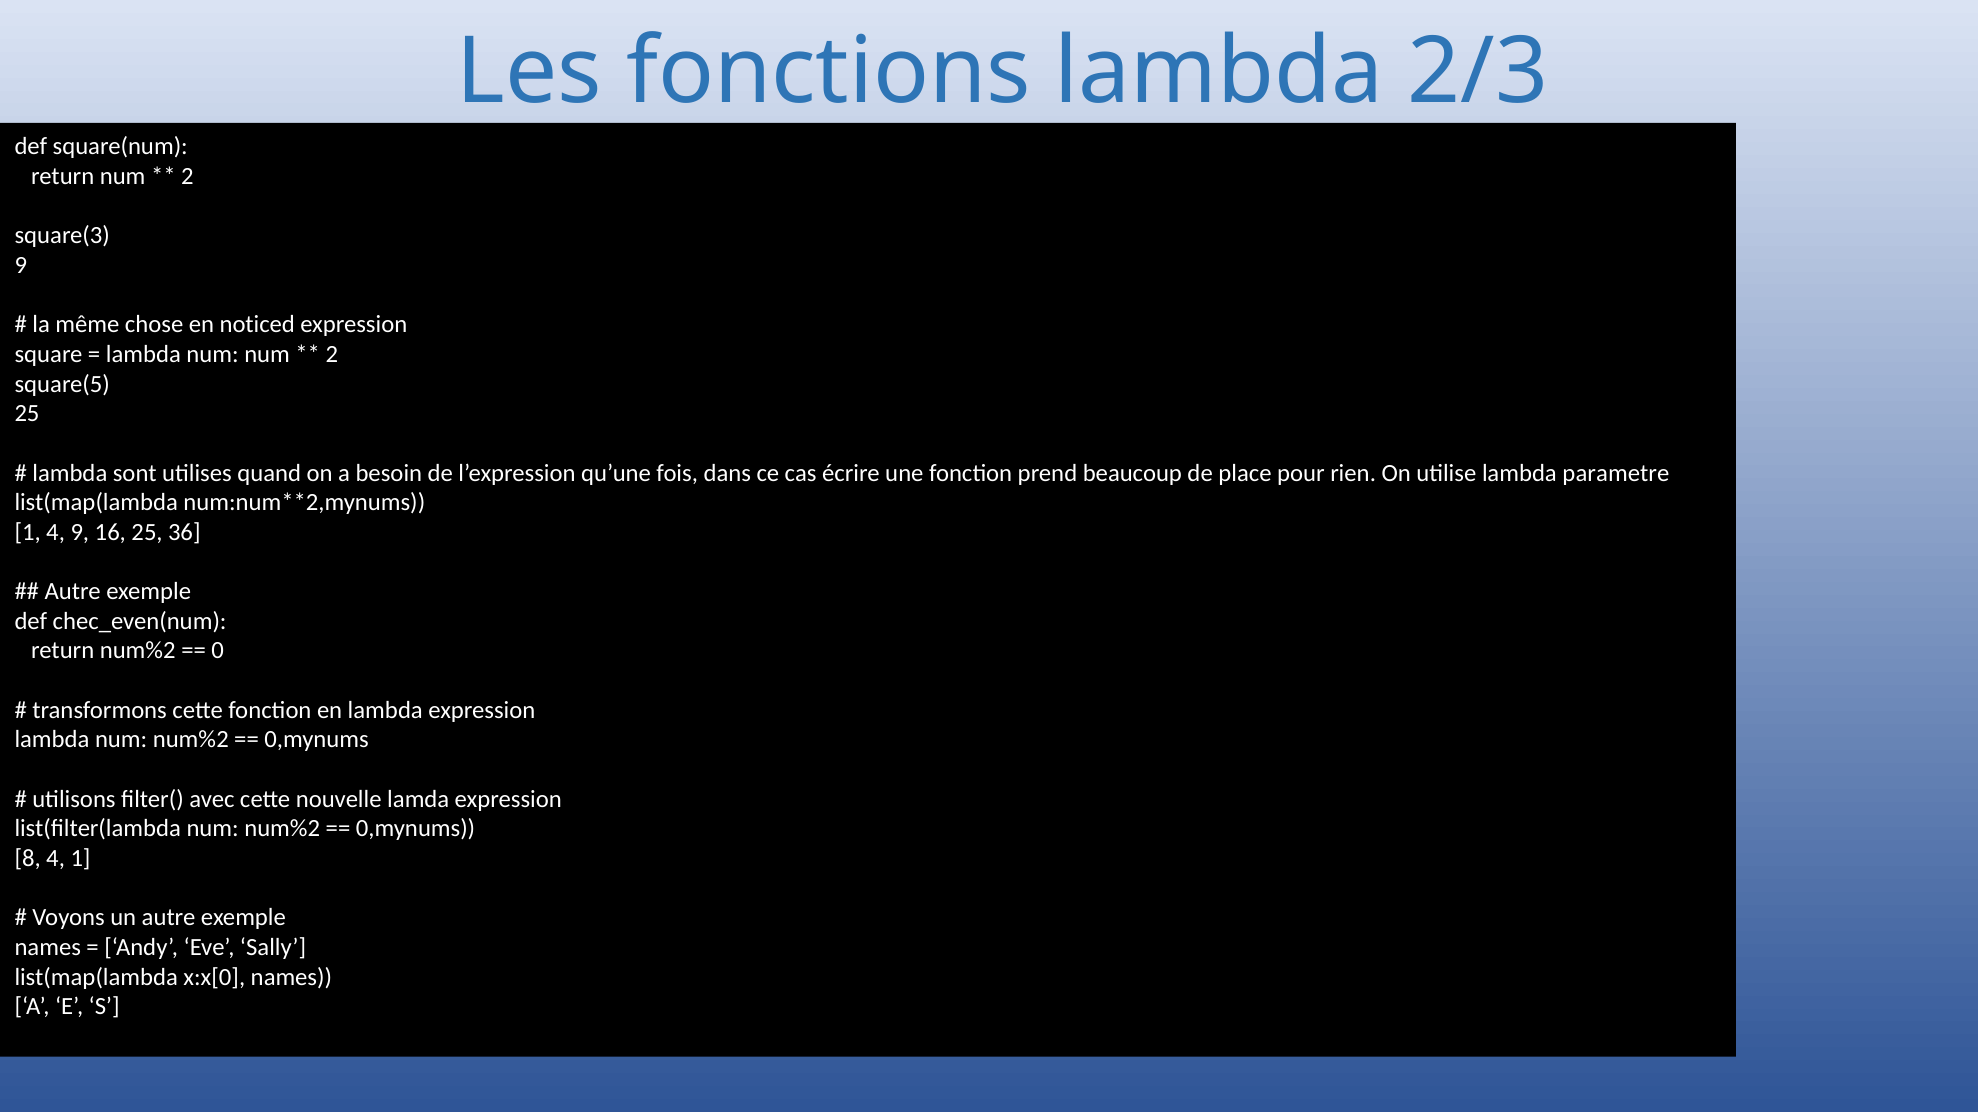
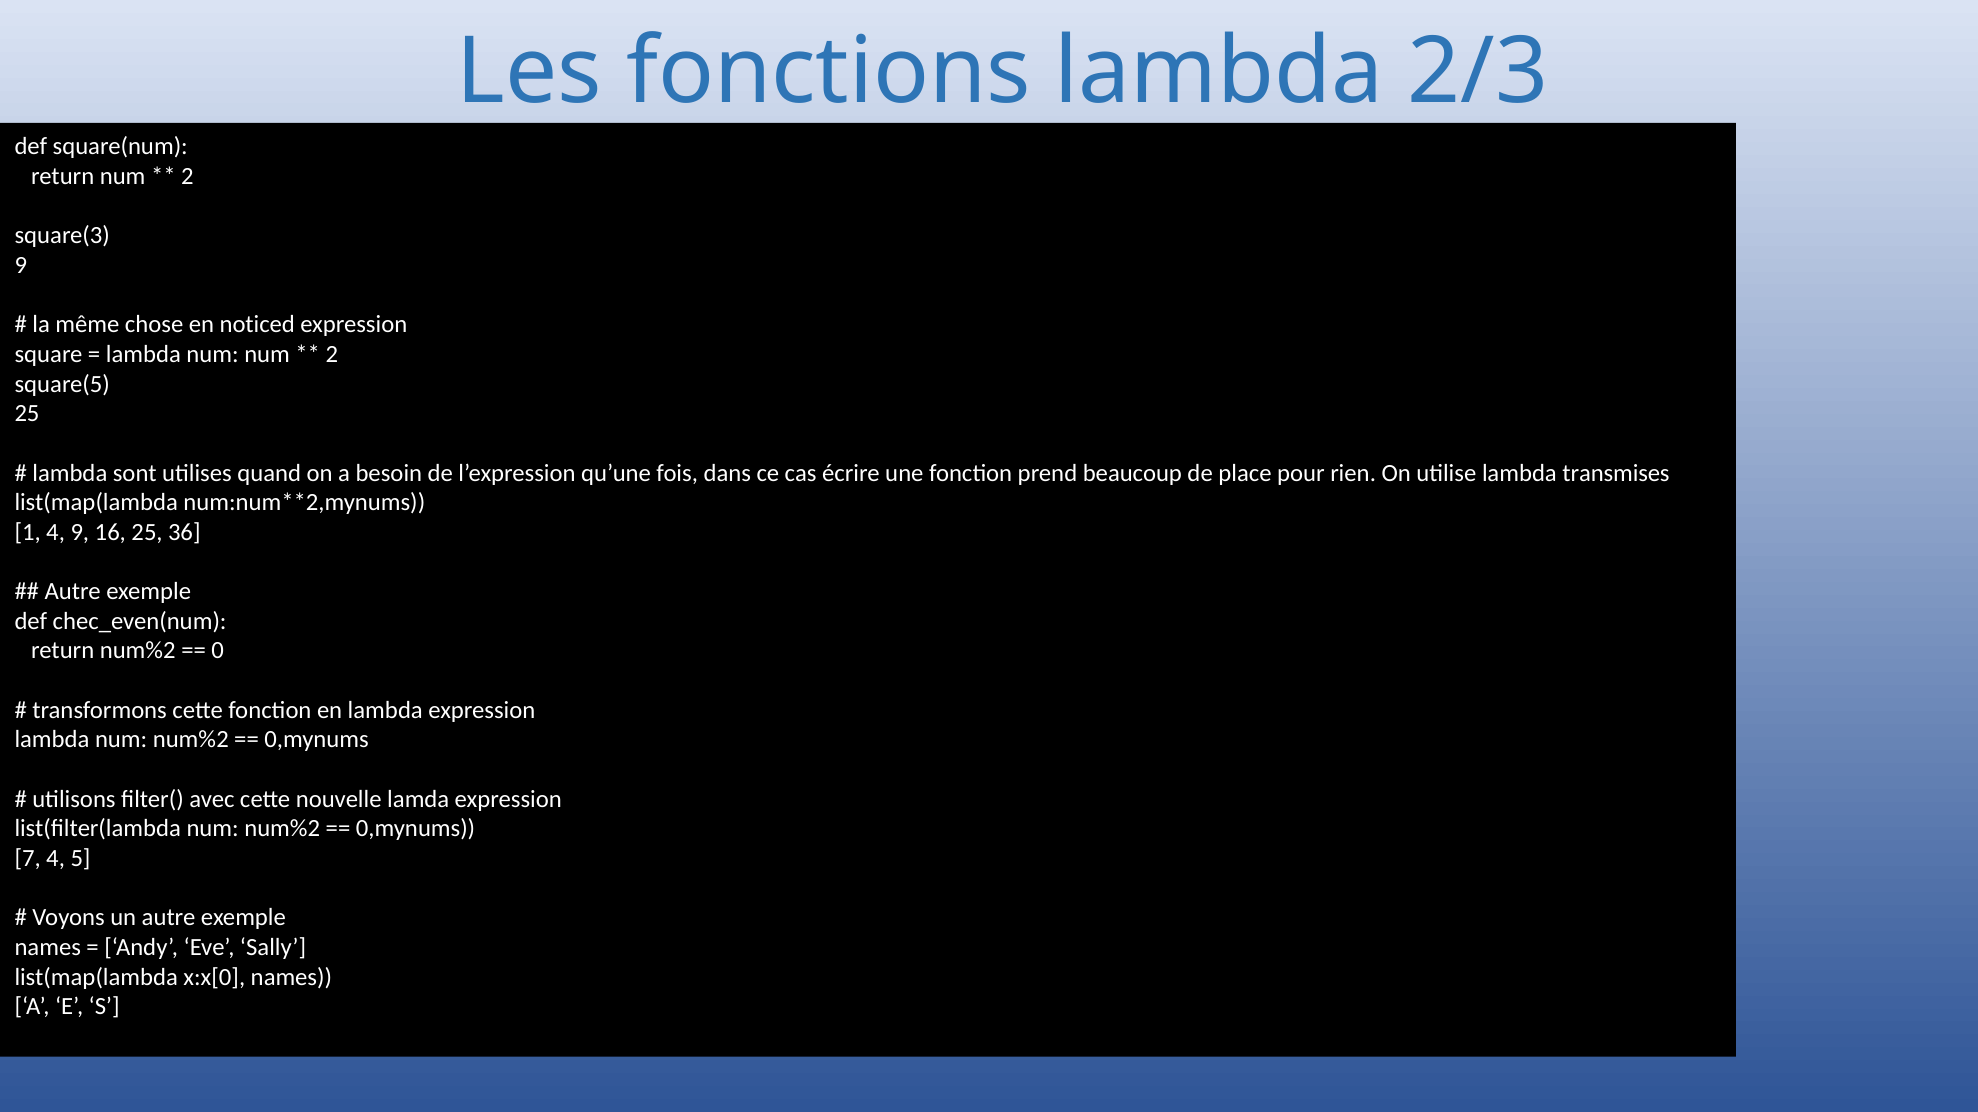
parametre: parametre -> transmises
8: 8 -> 7
4 1: 1 -> 5
